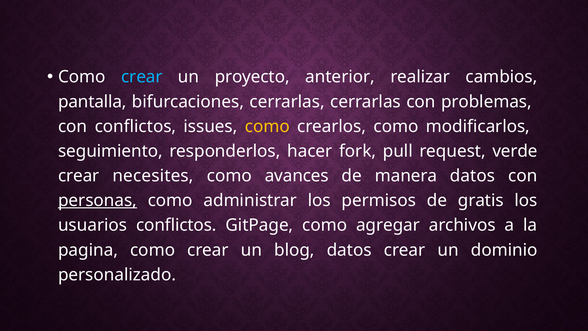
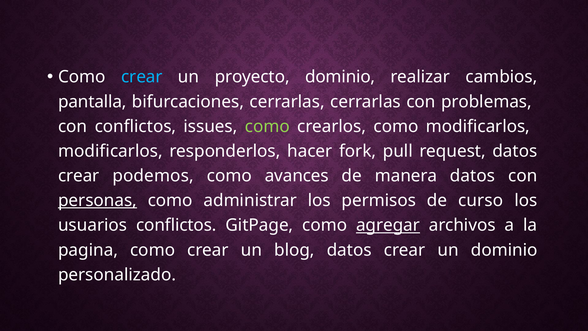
proyecto anterior: anterior -> dominio
como at (267, 126) colour: yellow -> light green
seguimiento at (110, 151): seguimiento -> modificarlos
request verde: verde -> datos
necesites: necesites -> podemos
gratis: gratis -> curso
agregar underline: none -> present
